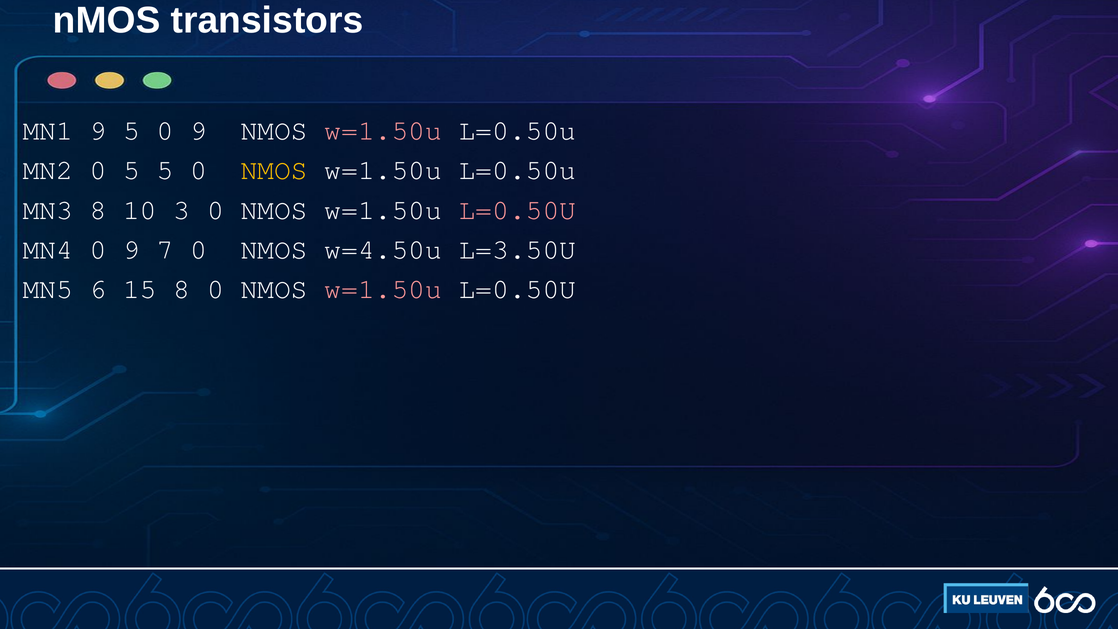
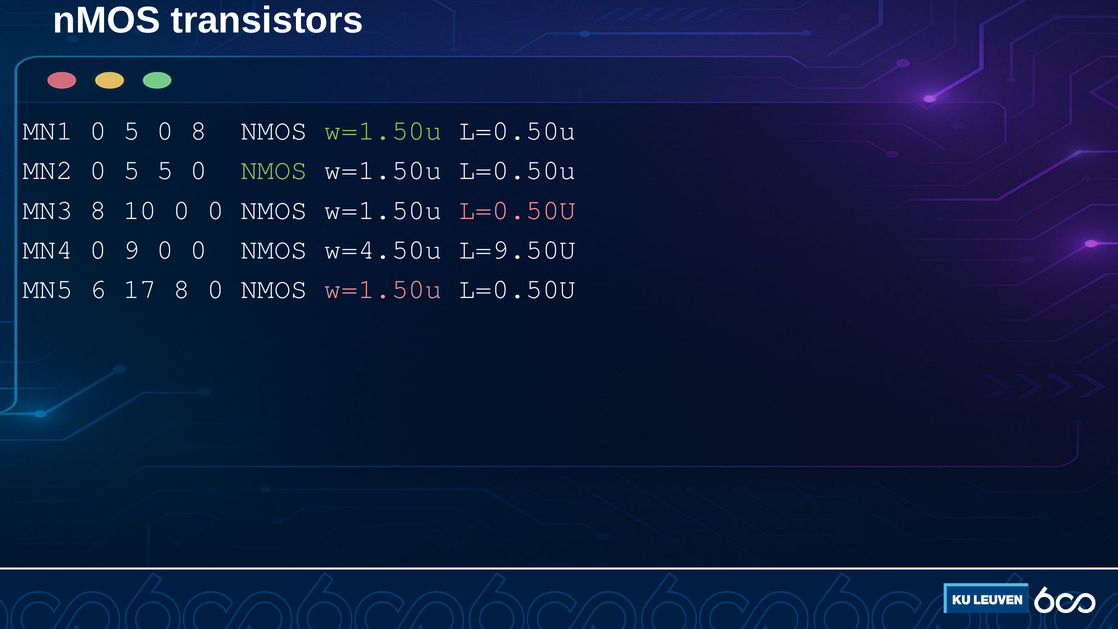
MN1 9: 9 -> 0
5 0 9: 9 -> 8
w=1.50u at (383, 131) colour: pink -> light green
NMOS at (274, 170) colour: yellow -> light green
10 3: 3 -> 0
9 7: 7 -> 0
L=3.50U: L=3.50U -> L=9.50U
15: 15 -> 17
